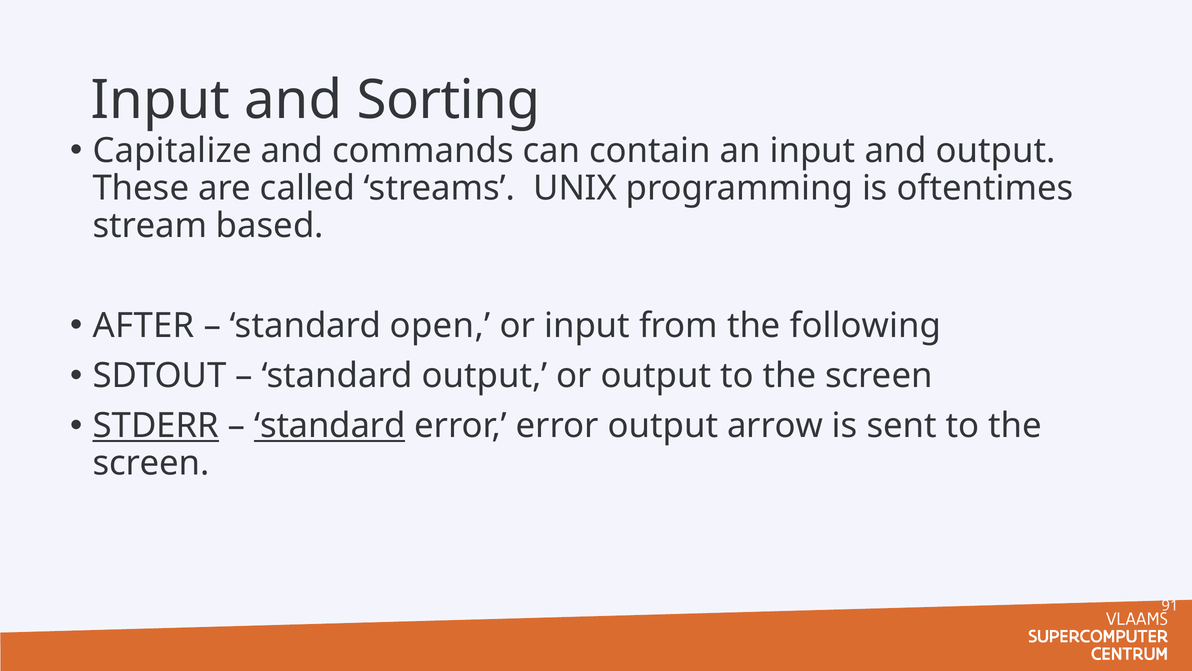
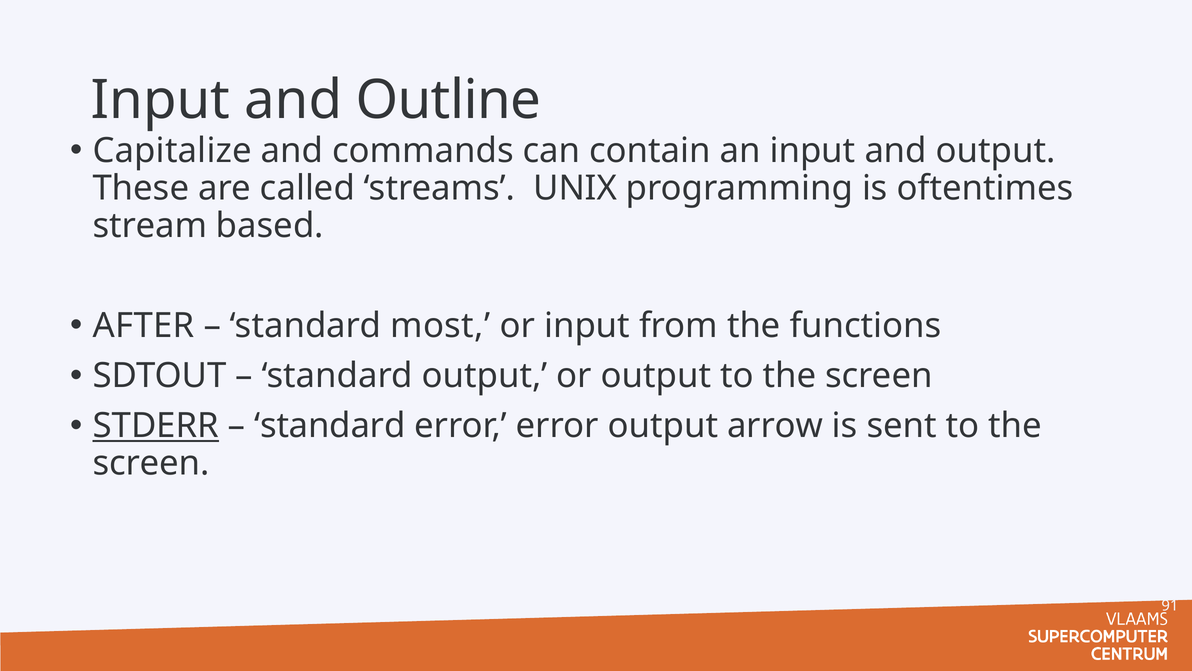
Sorting: Sorting -> Outline
open: open -> most
following: following -> functions
standard at (330, 426) underline: present -> none
